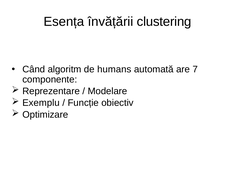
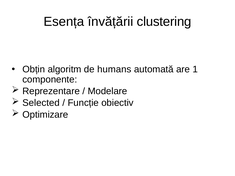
Când: Când -> Obțin
7: 7 -> 1
Exemplu: Exemplu -> Selected
